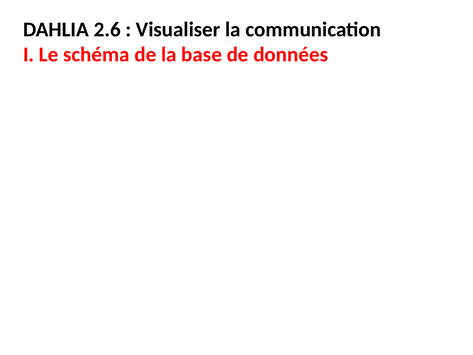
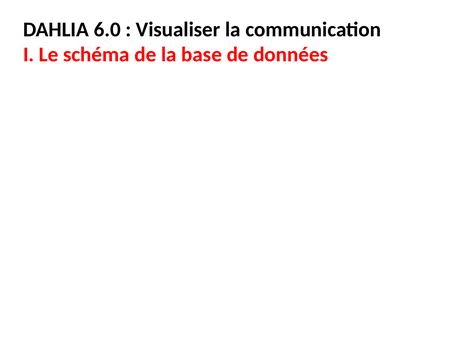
2.6: 2.6 -> 6.0
